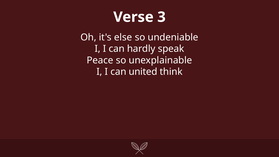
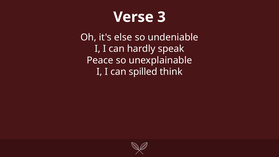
united: united -> spilled
